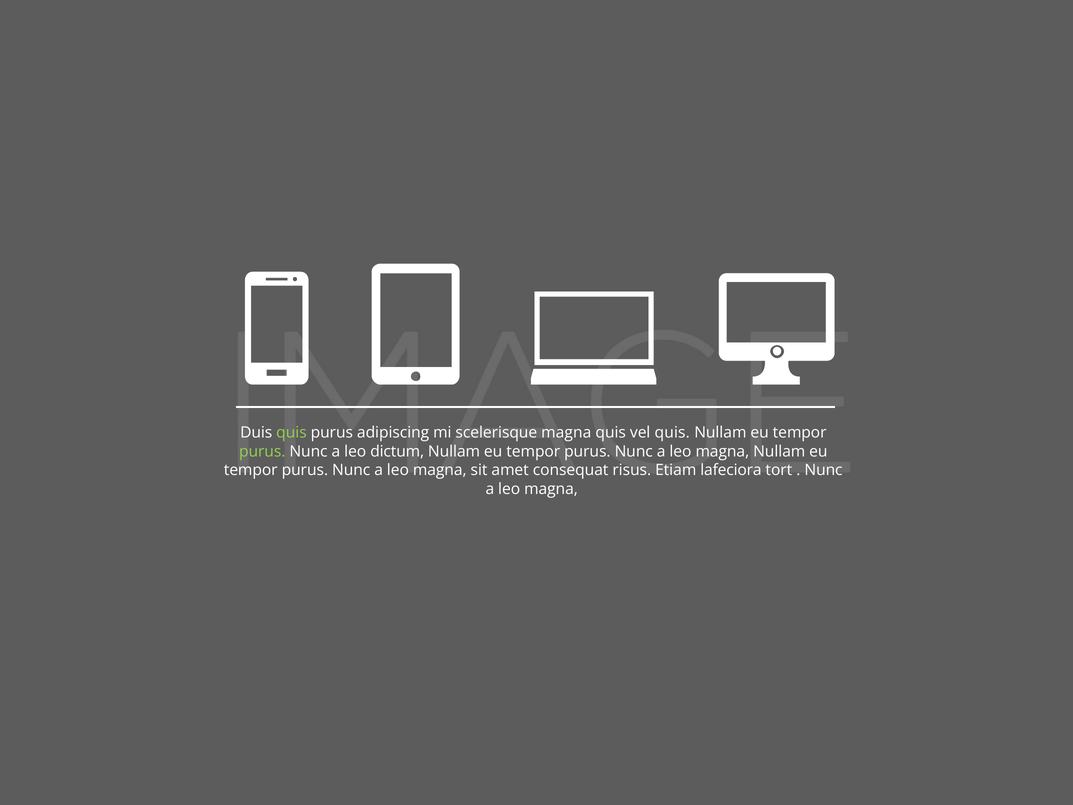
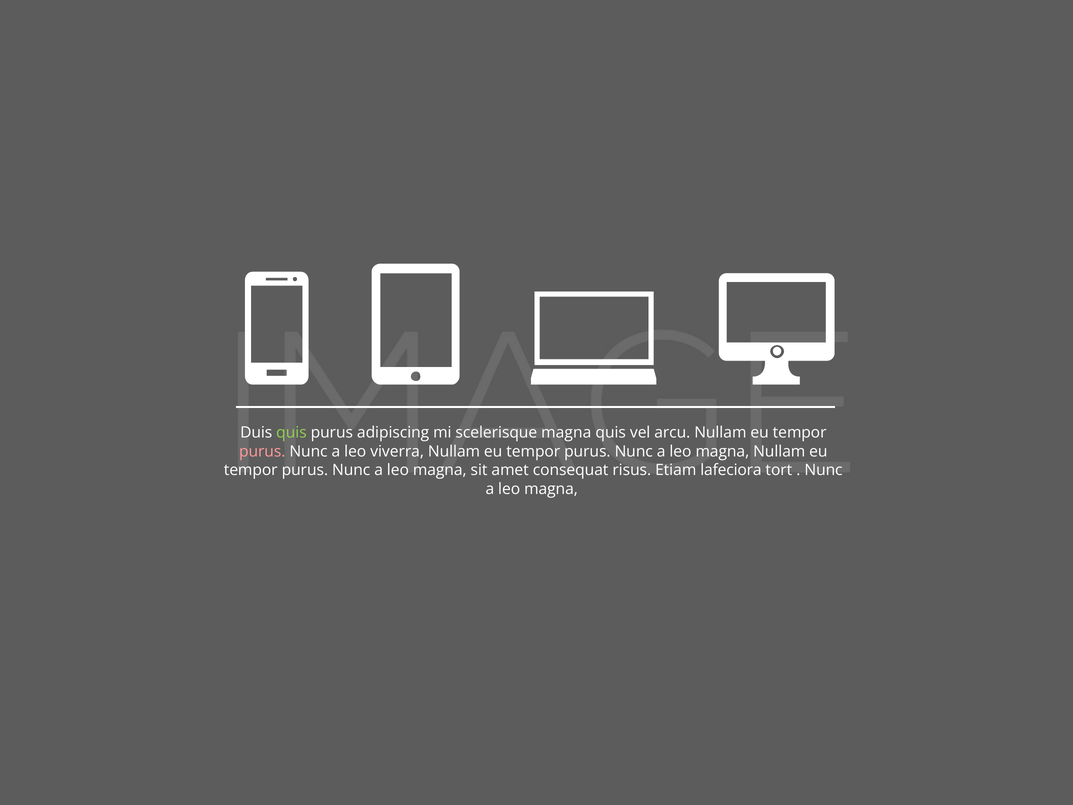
vel quis: quis -> arcu
purus at (262, 451) colour: light green -> pink
dictum: dictum -> viverra
